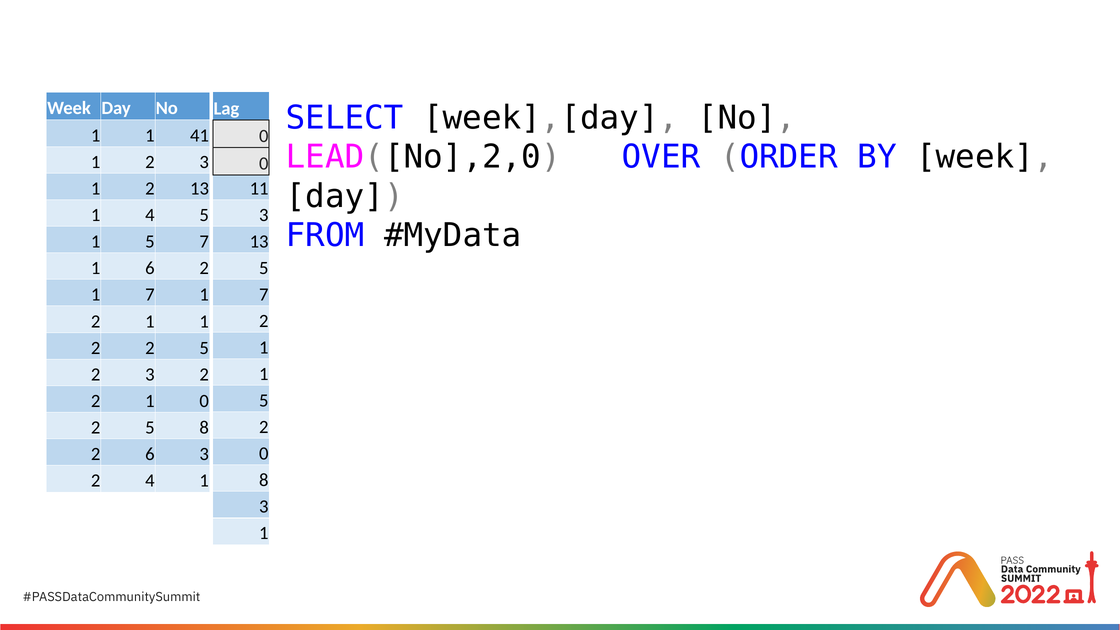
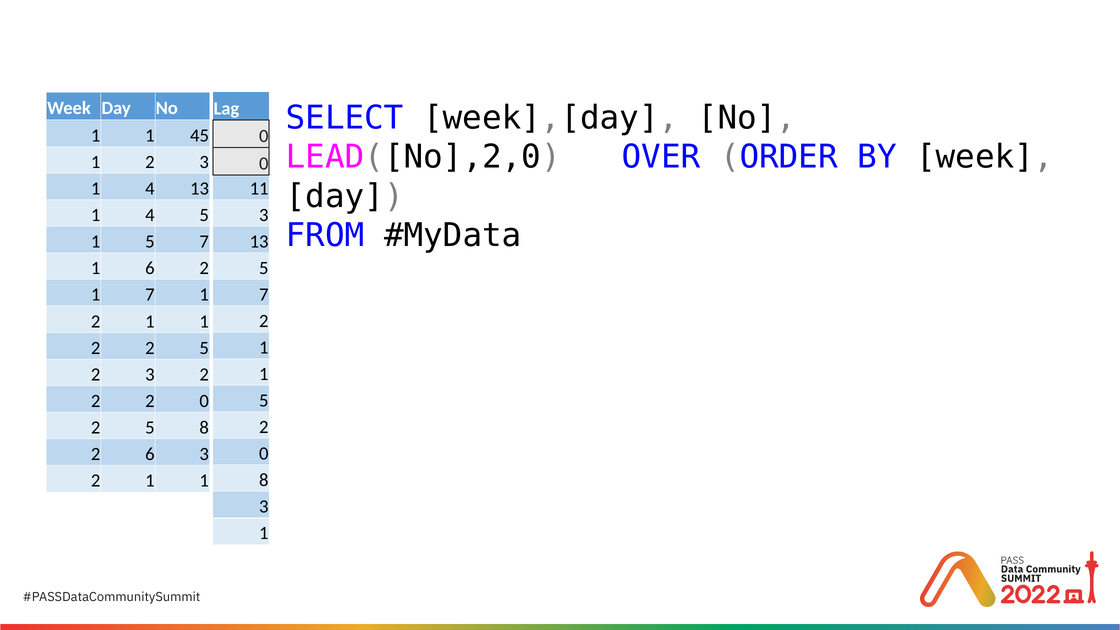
41: 41 -> 45
2 at (150, 189): 2 -> 4
1 at (150, 401): 1 -> 2
4 at (150, 481): 4 -> 1
